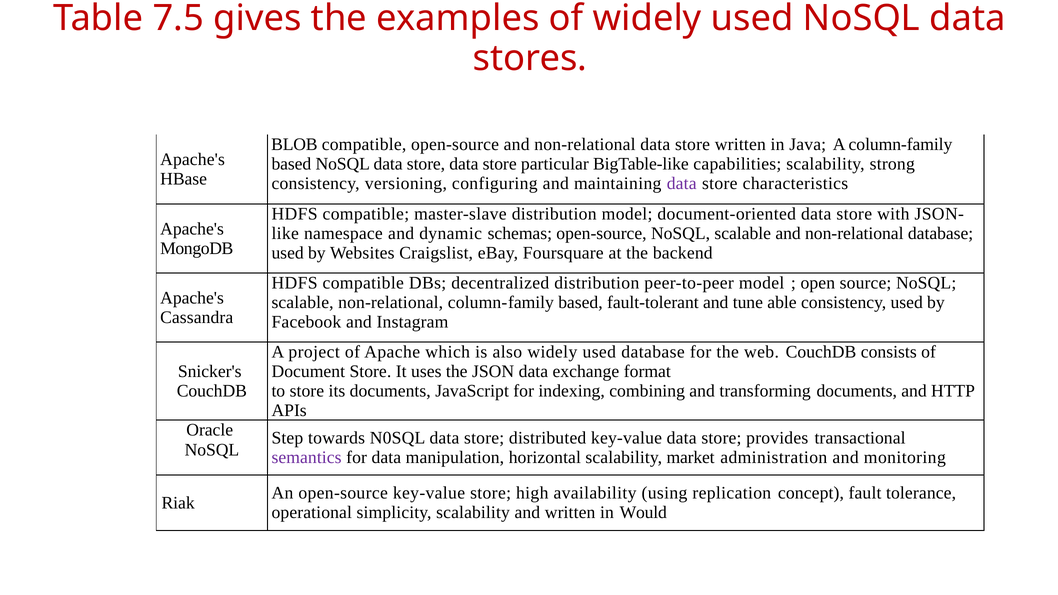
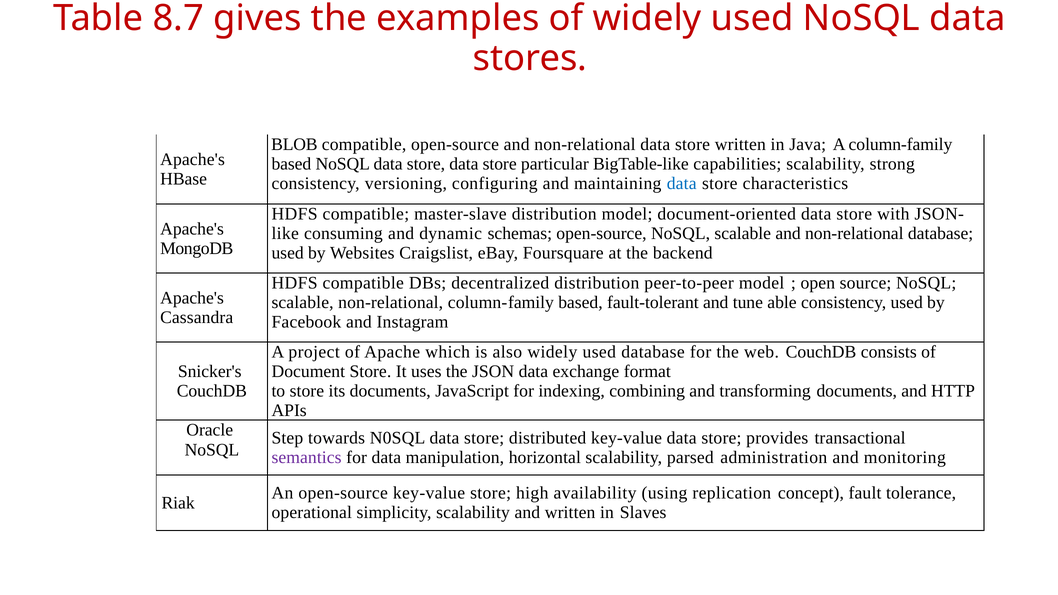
7.5: 7.5 -> 8.7
data at (682, 183) colour: purple -> blue
namespace: namespace -> consuming
market: market -> parsed
Would: Would -> Slaves
